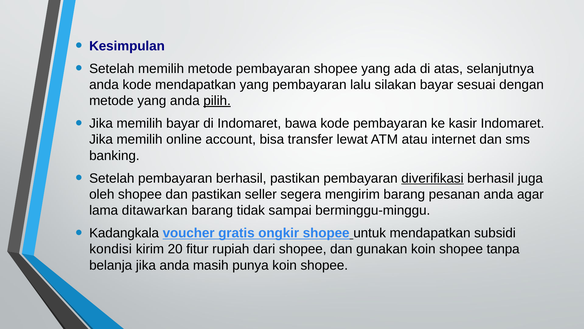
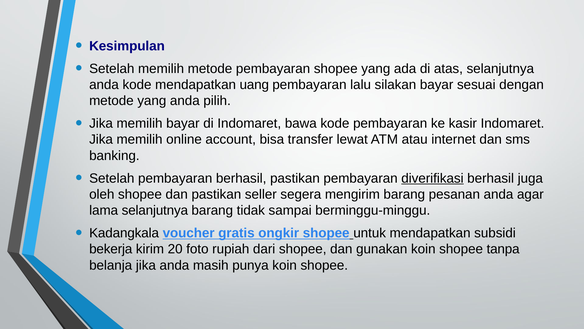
mendapatkan yang: yang -> uang
pilih underline: present -> none
lama ditawarkan: ditawarkan -> selanjutnya
kondisi: kondisi -> bekerja
fitur: fitur -> foto
